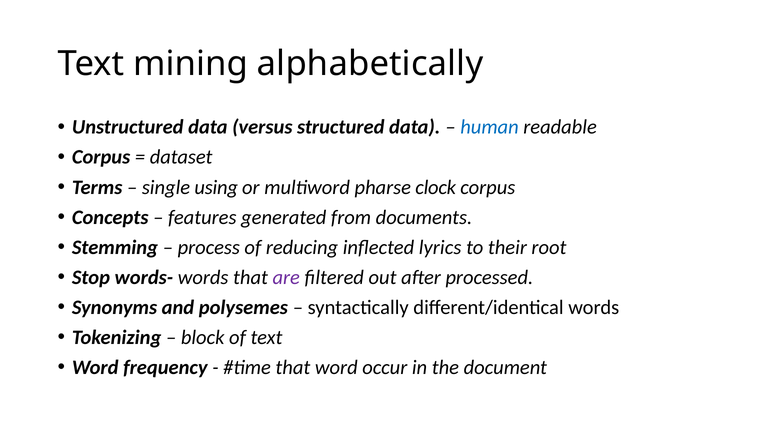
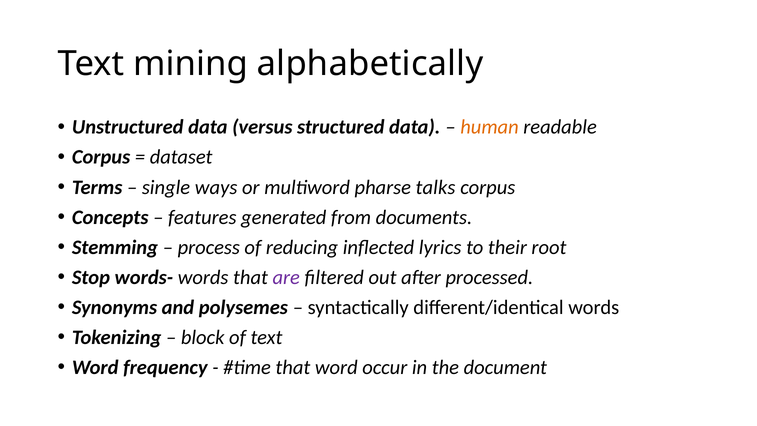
human colour: blue -> orange
using: using -> ways
clock: clock -> talks
